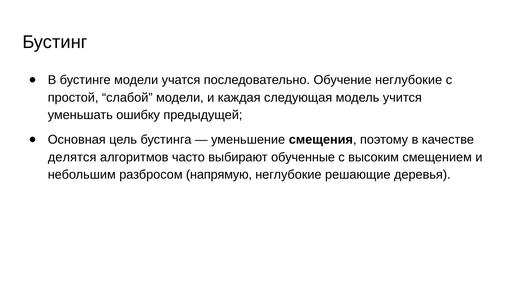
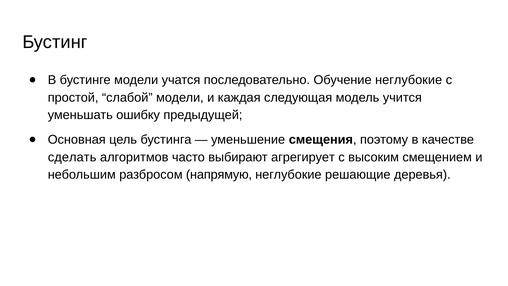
делятся: делятся -> сделать
обученные: обученные -> агрегирует
